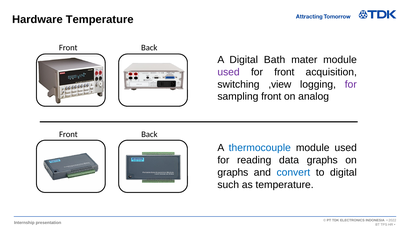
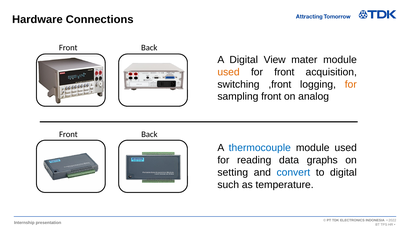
Hardware Temperature: Temperature -> Connections
Bath: Bath -> View
used at (229, 72) colour: purple -> orange
,view: ,view -> ,front
for at (351, 85) colour: purple -> orange
graphs at (233, 173): graphs -> setting
